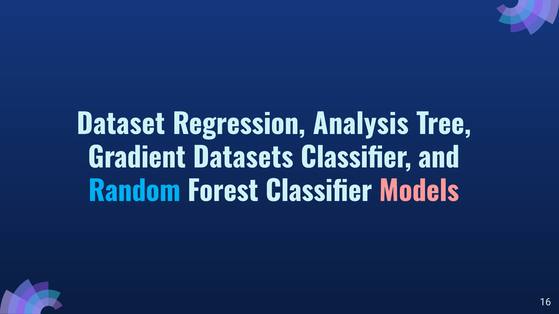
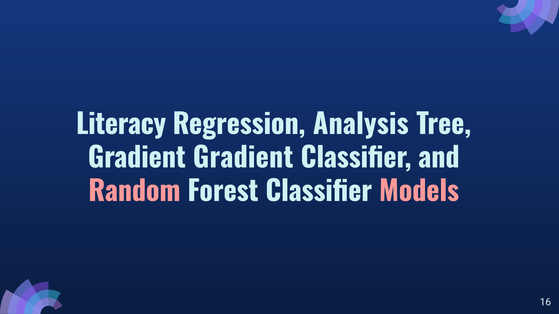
Dataset: Dataset -> Literacy
Gradient Datasets: Datasets -> Gradient
Random colour: light blue -> pink
